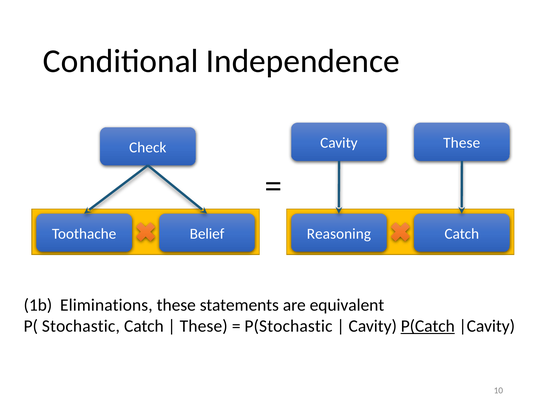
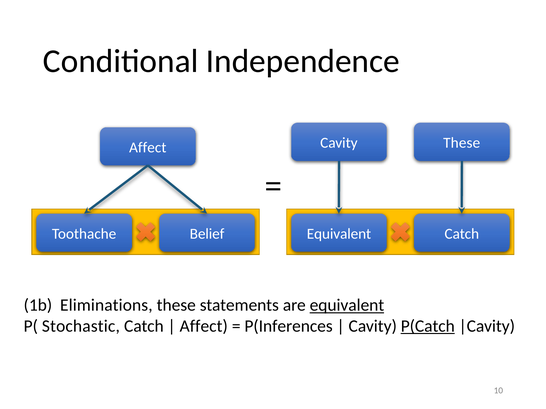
Check at (148, 148): Check -> Affect
Reasoning at (339, 234): Reasoning -> Equivalent
equivalent at (347, 306) underline: none -> present
These at (204, 327): These -> Affect
P(Stochastic: P(Stochastic -> P(Inferences
